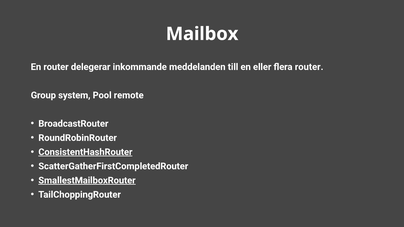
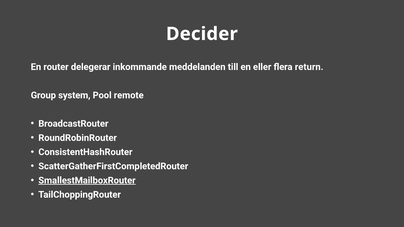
Mailbox: Mailbox -> Decider
flera router: router -> return
ConsistentHashRouter underline: present -> none
